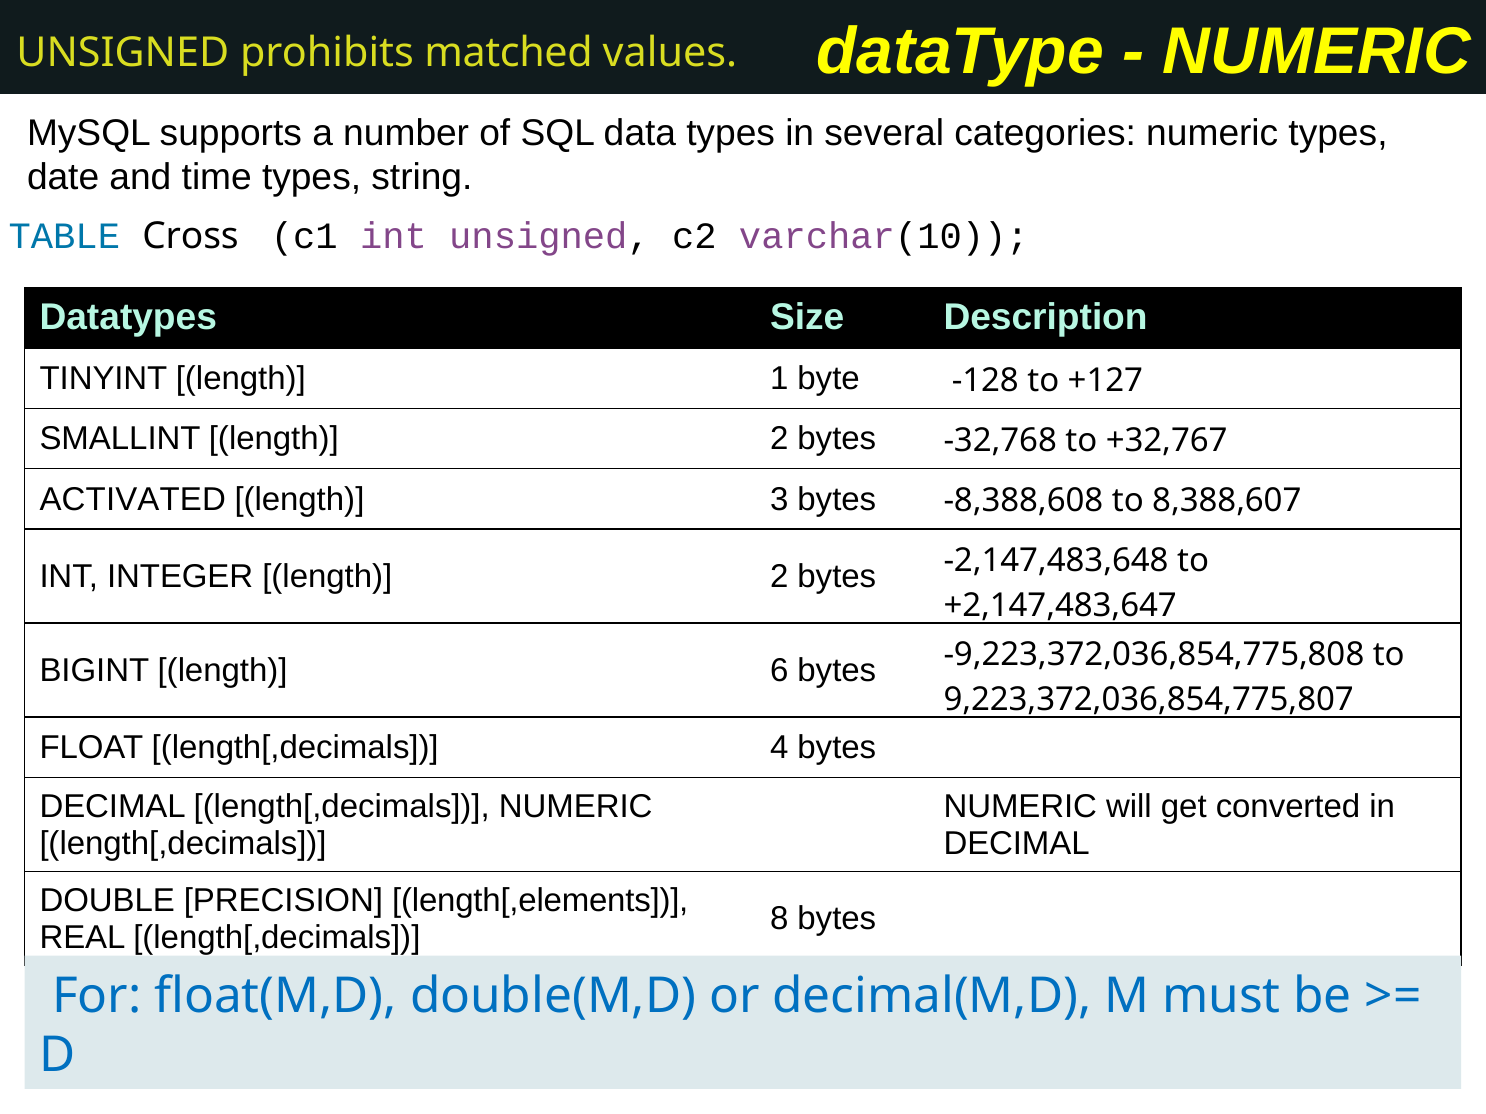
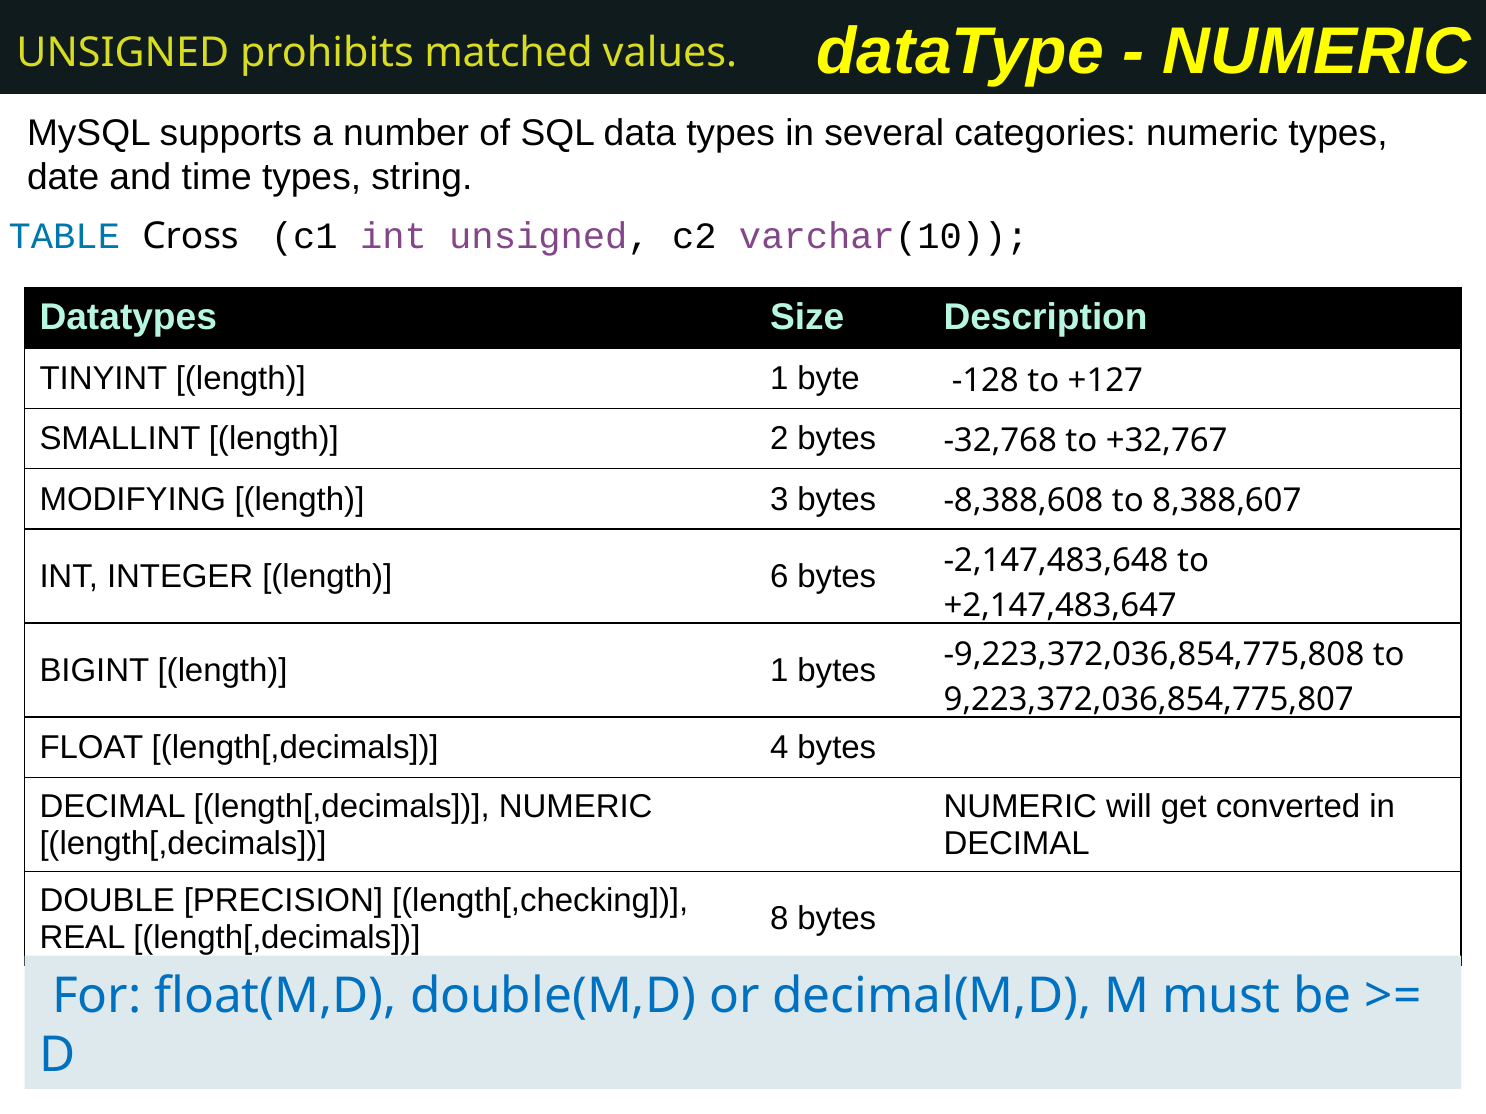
ACTIVATED: ACTIVATED -> MODIFYING
INTEGER length 2: 2 -> 6
BIGINT length 6: 6 -> 1
length[,elements: length[,elements -> length[,checking
